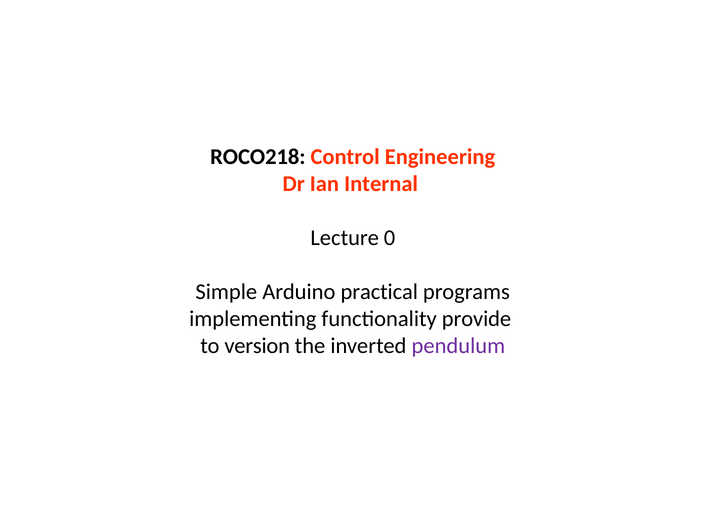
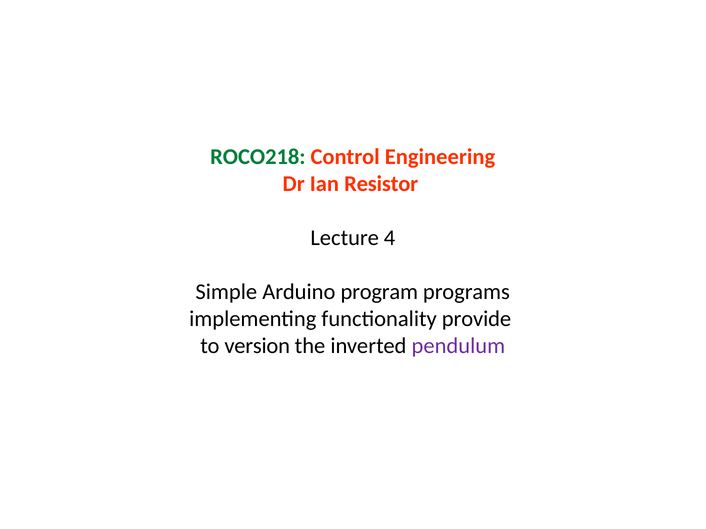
ROCO218 colour: black -> green
Internal: Internal -> Resistor
0: 0 -> 4
practical: practical -> program
